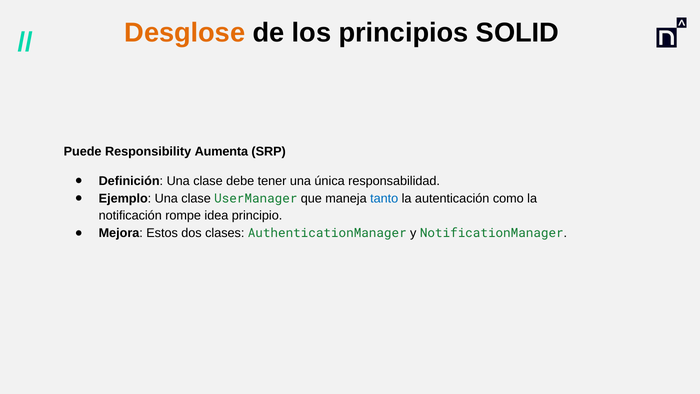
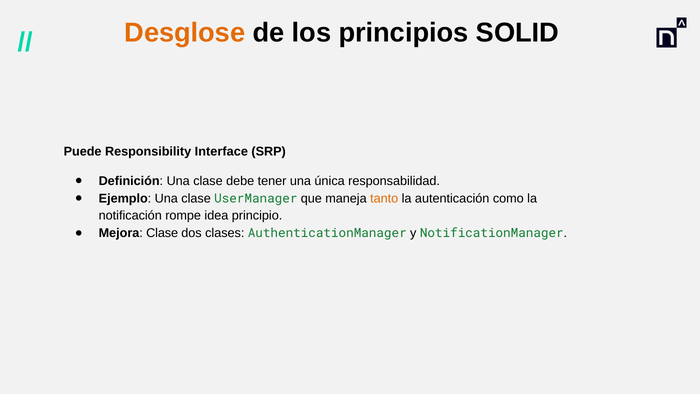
Aumenta: Aumenta -> Interface
tanto colour: blue -> orange
Mejora Estos: Estos -> Clase
